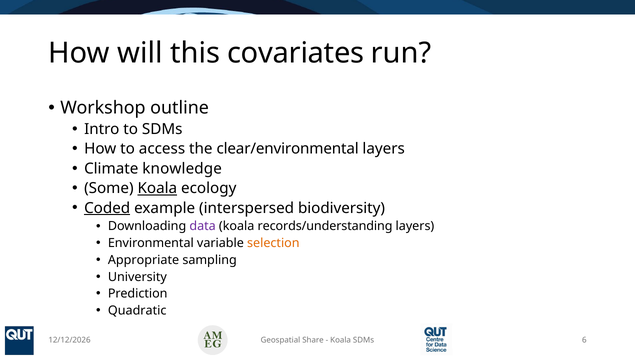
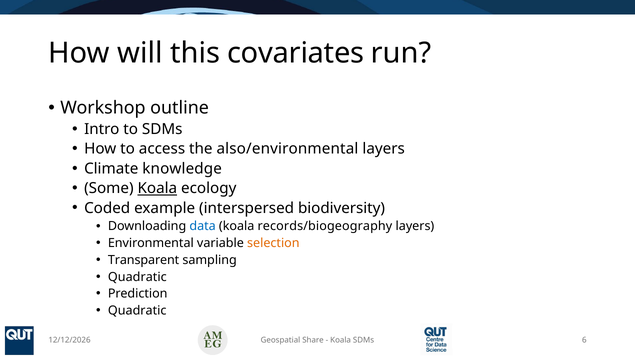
clear/environmental: clear/environmental -> also/environmental
Coded underline: present -> none
data colour: purple -> blue
records/understanding: records/understanding -> records/biogeography
Appropriate: Appropriate -> Transparent
University at (137, 277): University -> Quadratic
